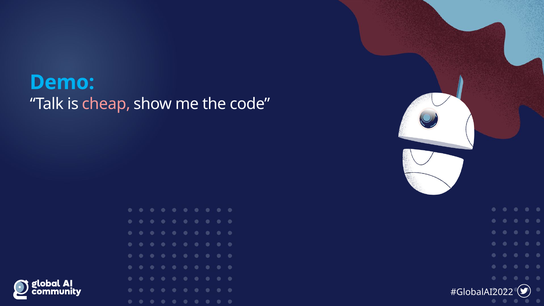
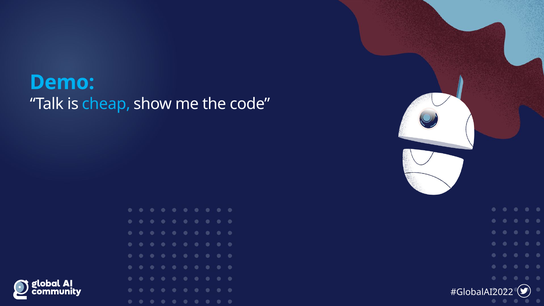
cheap colour: pink -> light blue
